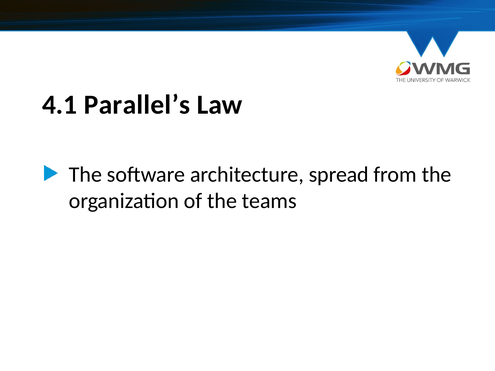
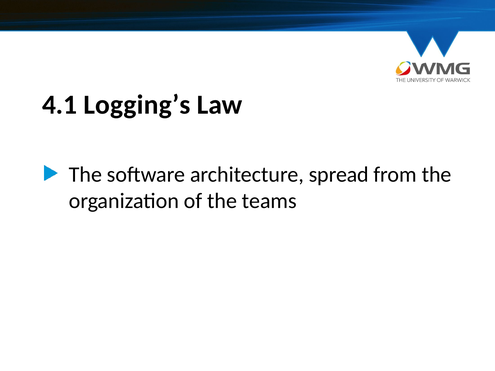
Parallel’s: Parallel’s -> Logging’s
